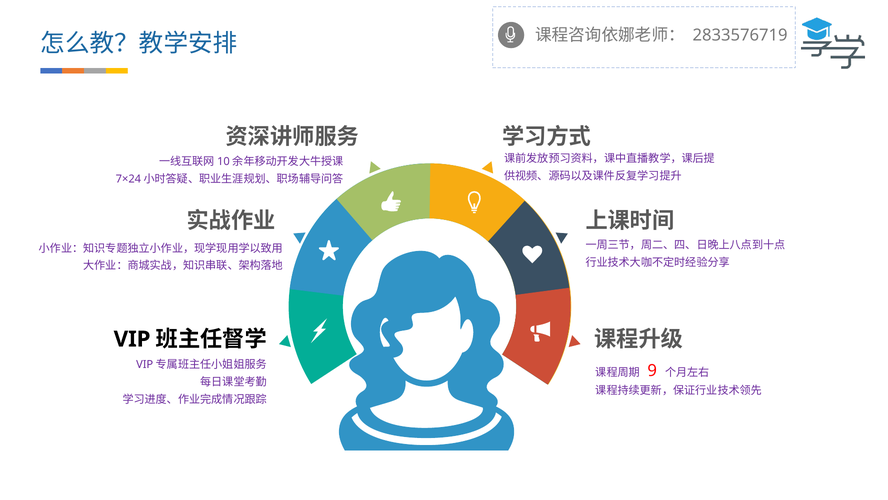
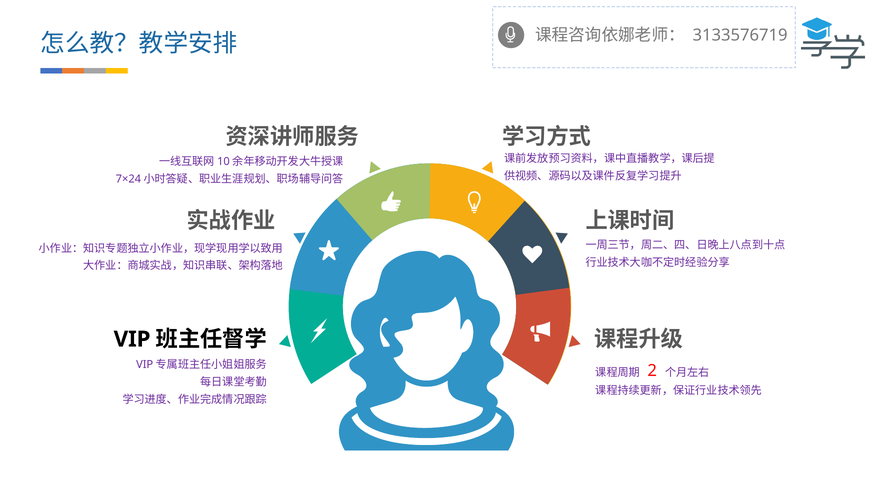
2833576719: 2833576719 -> 3133576719
9: 9 -> 2
